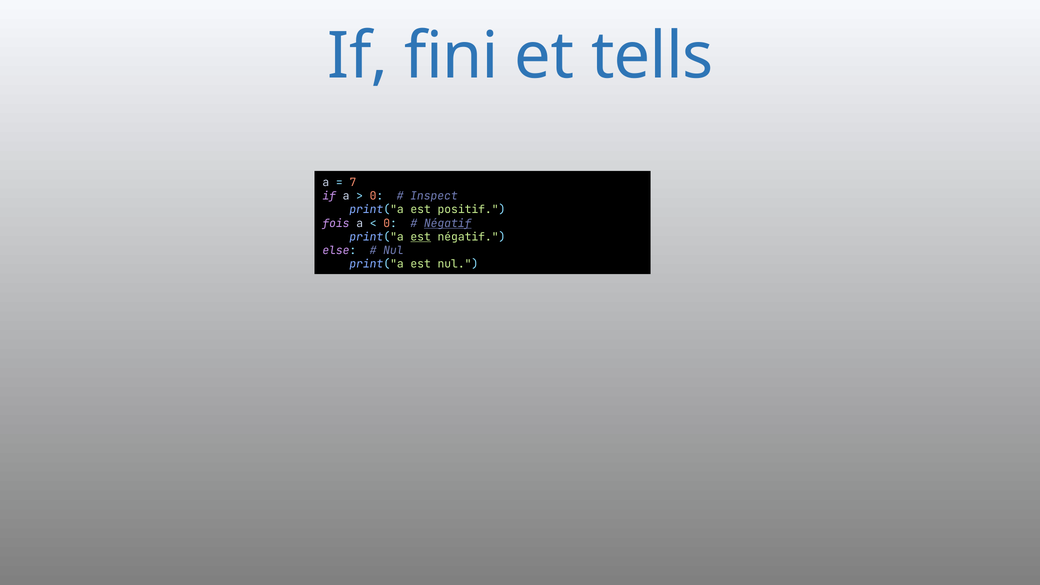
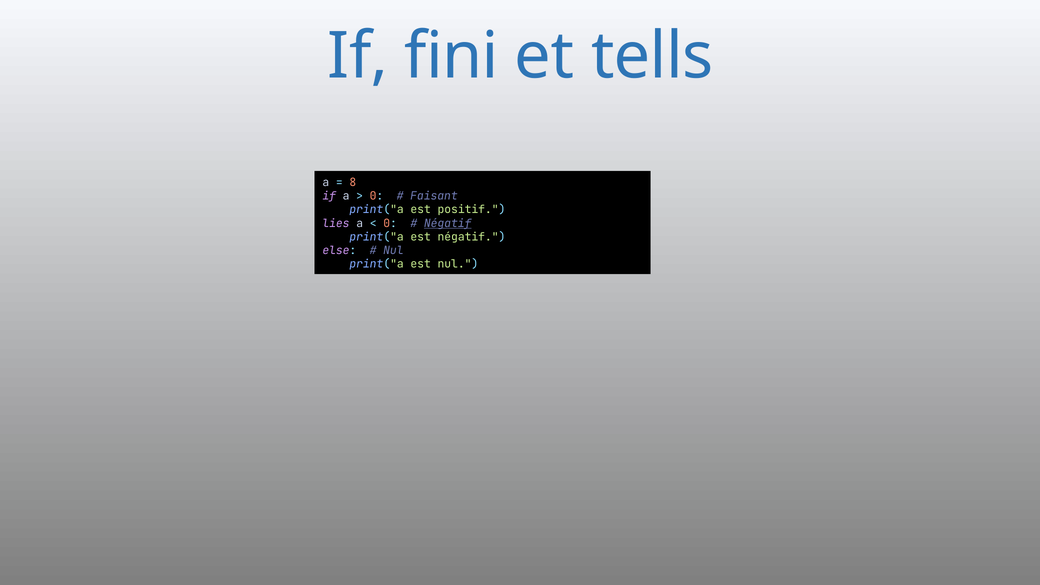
7: 7 -> 8
Inspect: Inspect -> Faisant
fois: fois -> lies
est at (421, 237) underline: present -> none
